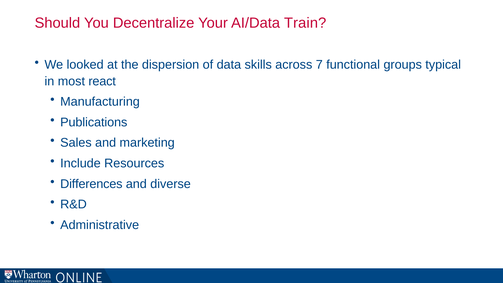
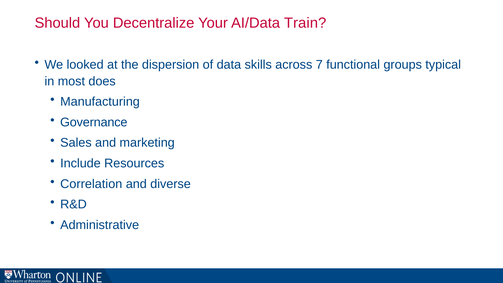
react: react -> does
Publications: Publications -> Governance
Differences: Differences -> Correlation
